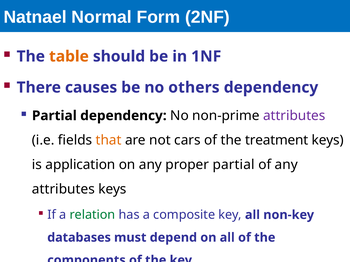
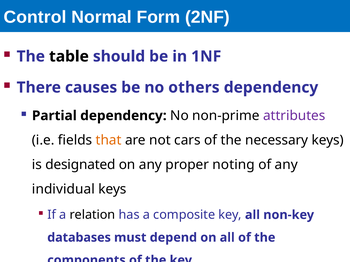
Natnael: Natnael -> Control
table colour: orange -> black
treatment: treatment -> necessary
application: application -> designated
proper partial: partial -> noting
attributes at (63, 189): attributes -> individual
relation colour: green -> black
